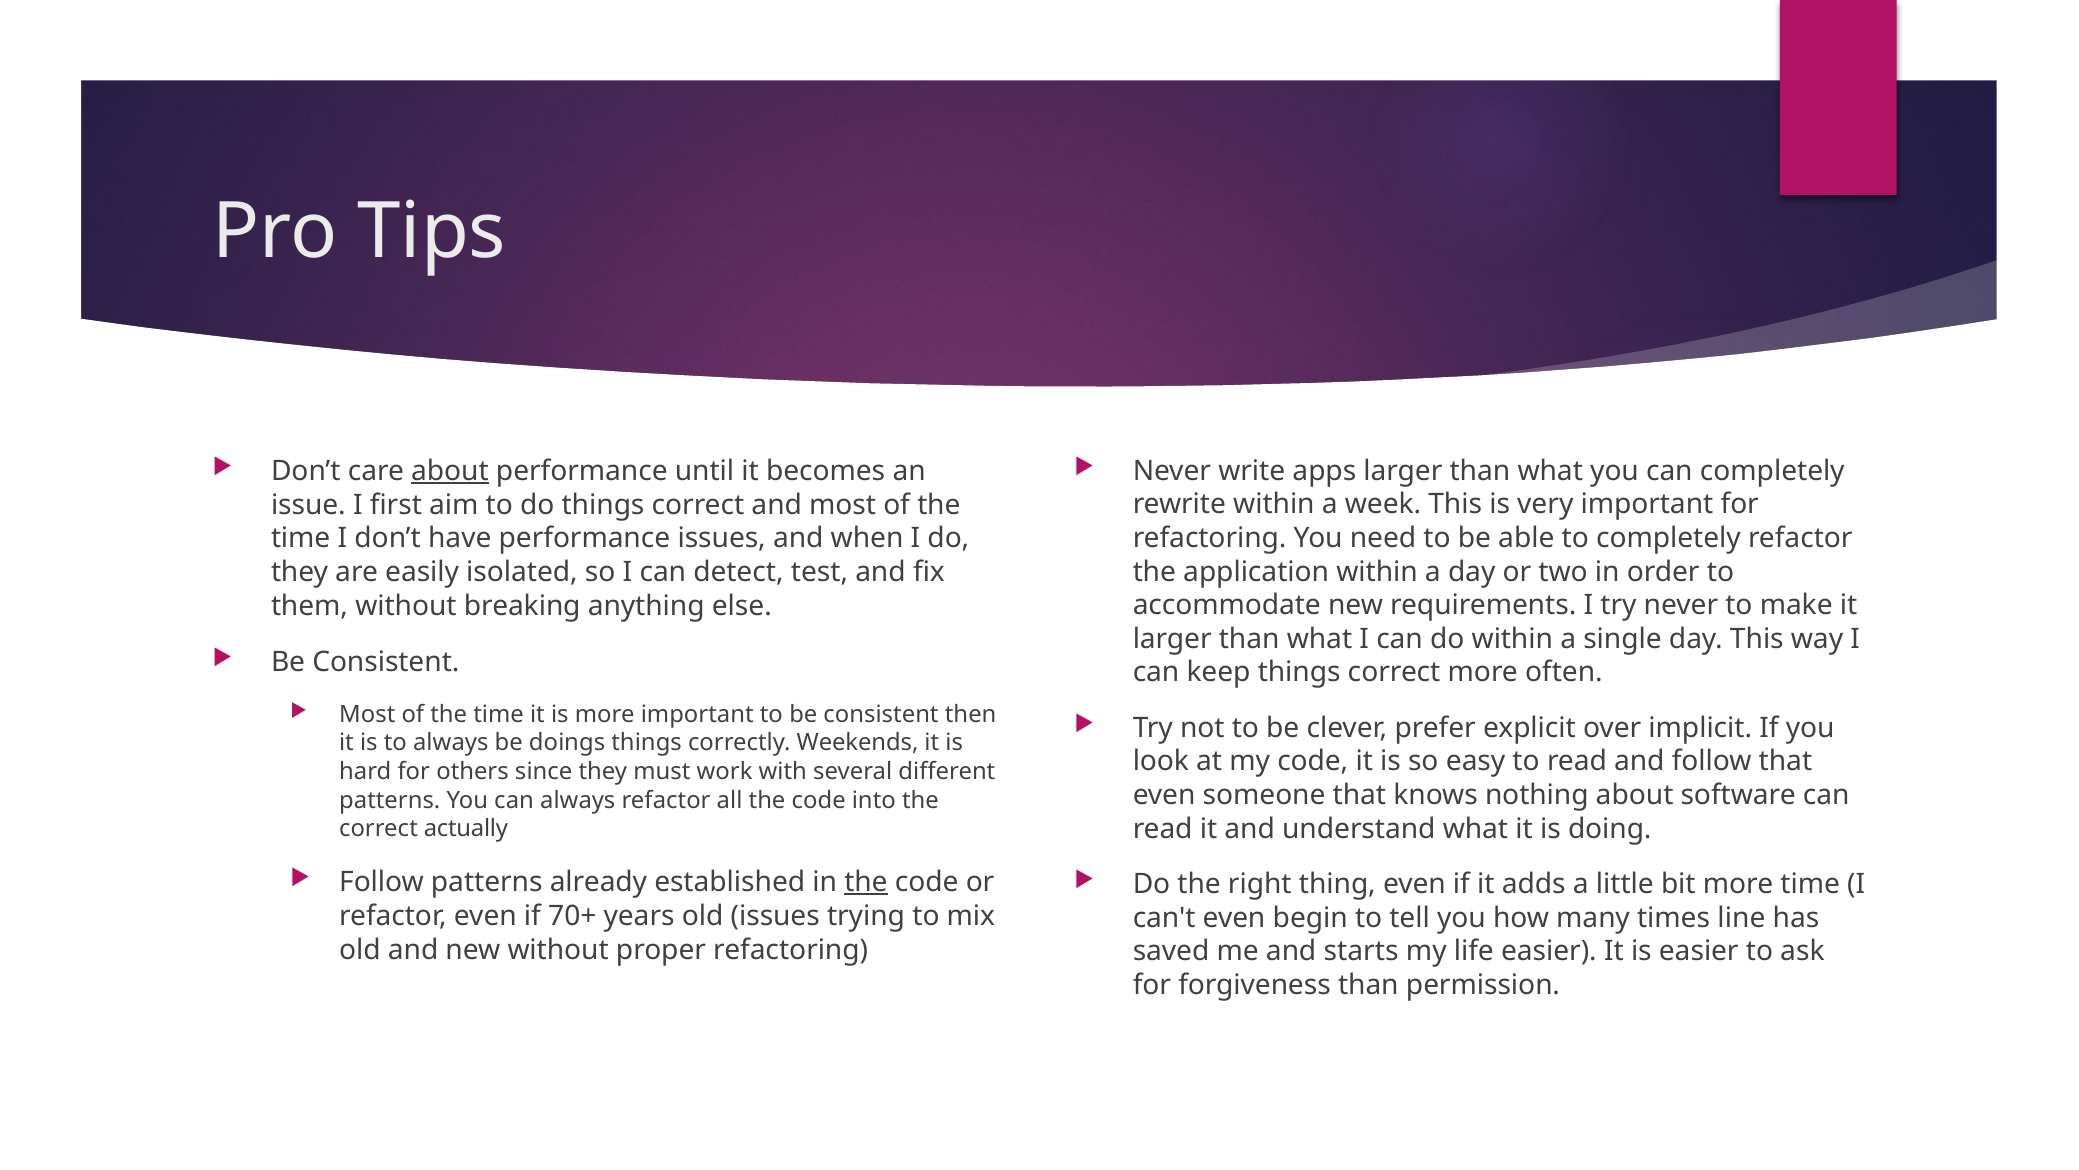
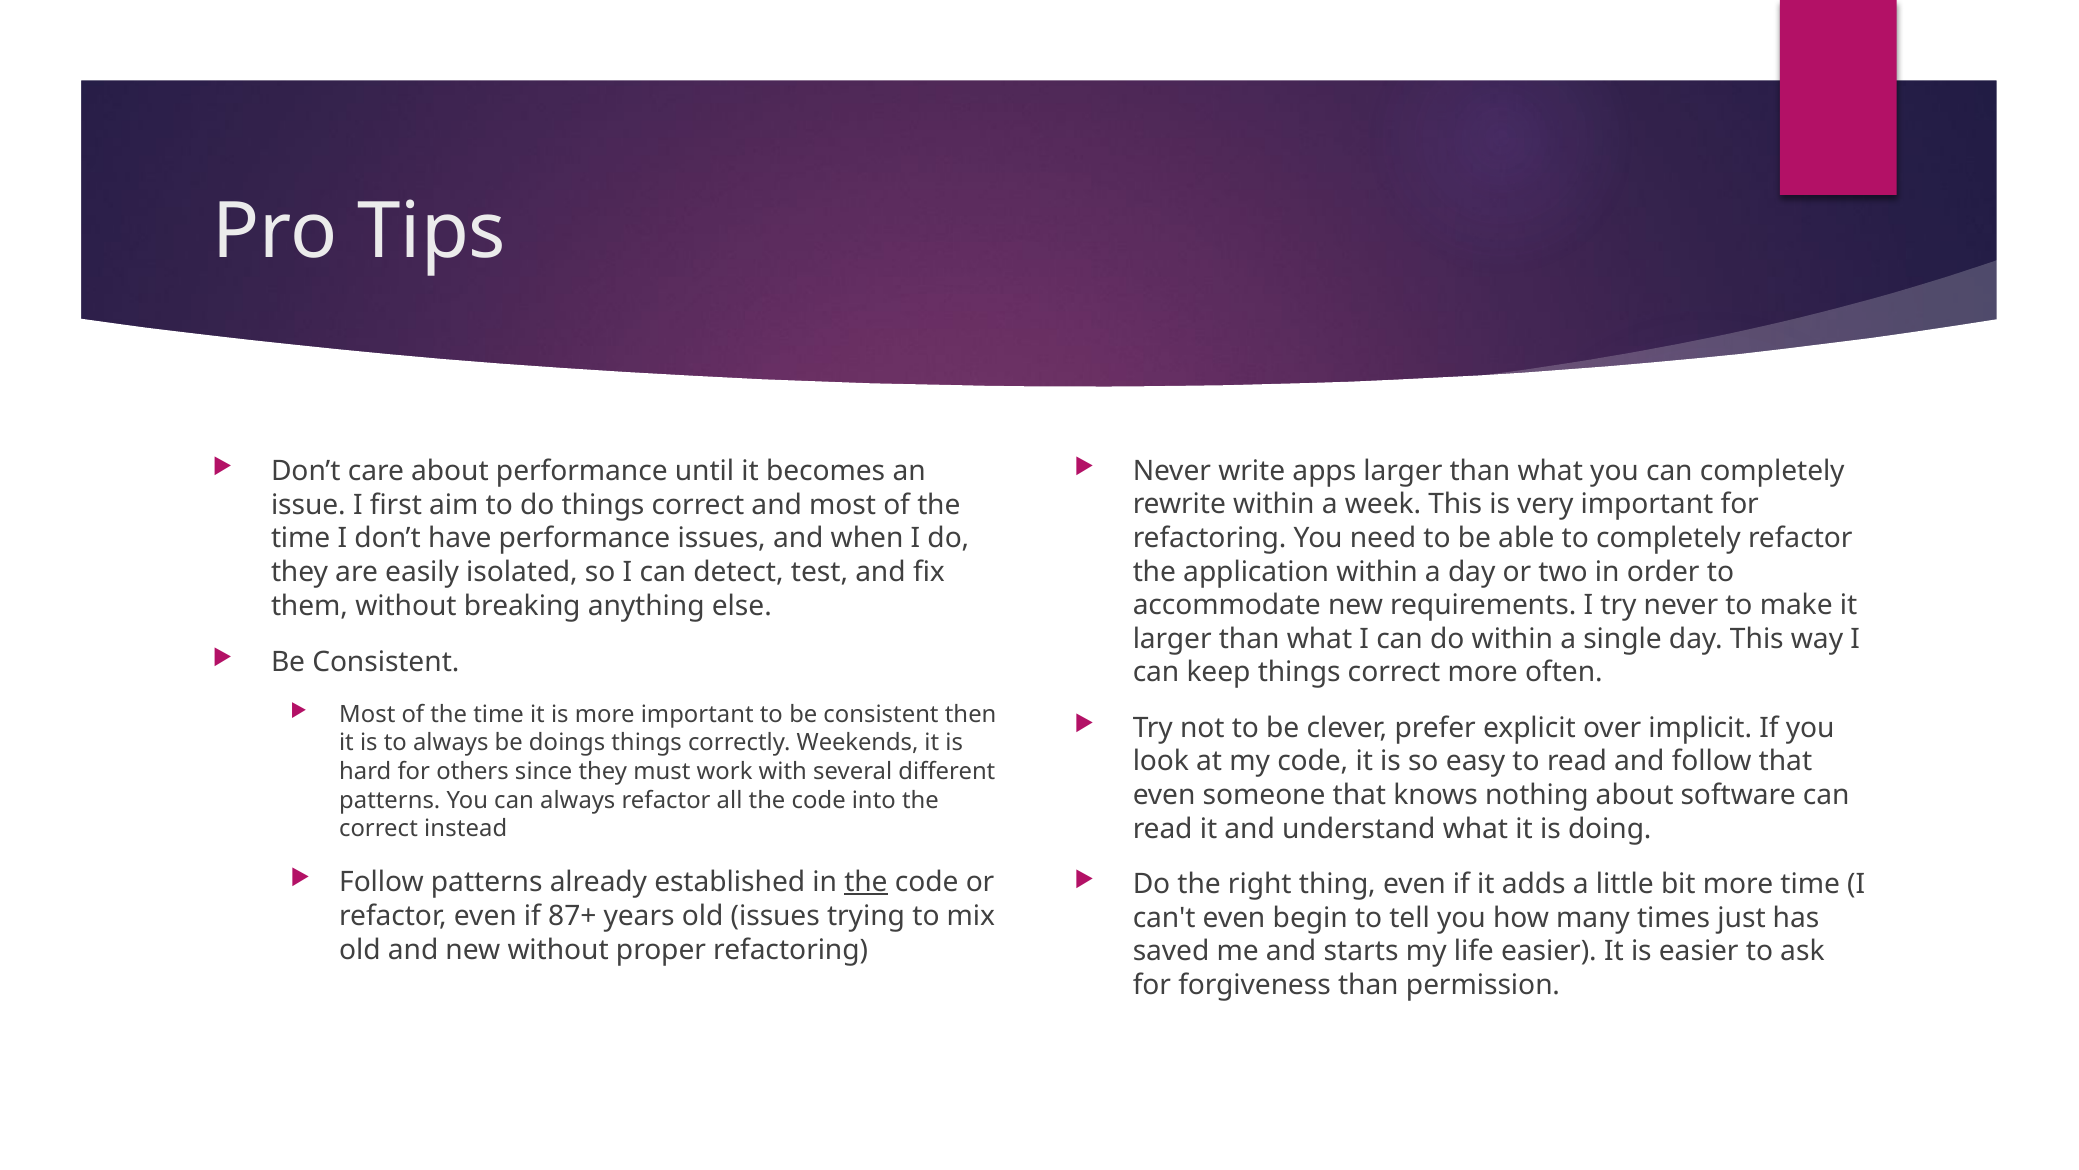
about at (450, 471) underline: present -> none
actually: actually -> instead
70+: 70+ -> 87+
line: line -> just
